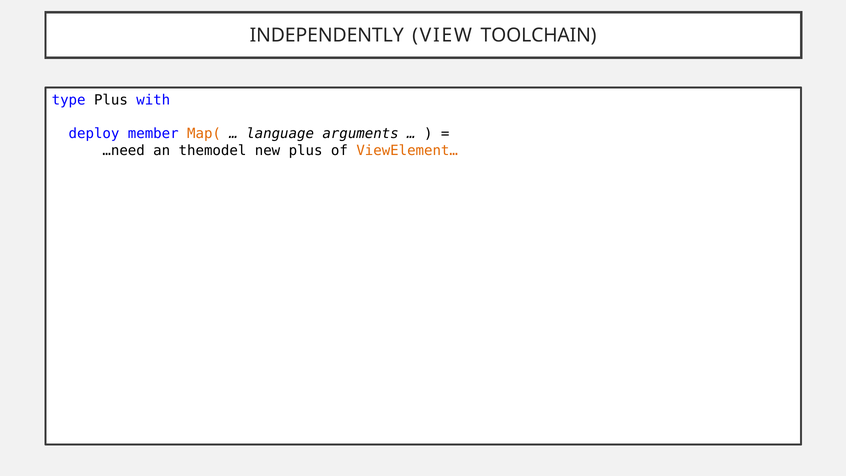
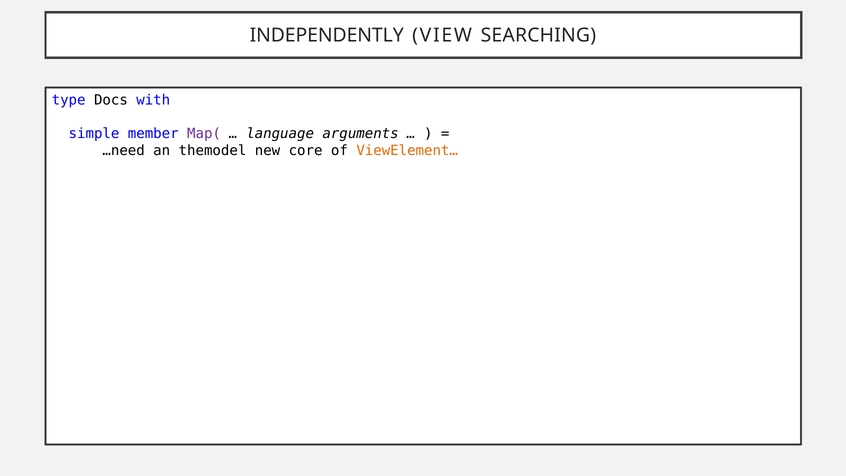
TOOLCHAIN: TOOLCHAIN -> SEARCHING
type Plus: Plus -> Docs
deploy: deploy -> simple
Map( colour: orange -> purple
new plus: plus -> core
